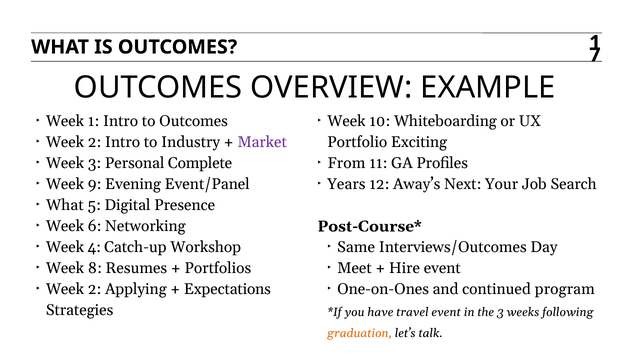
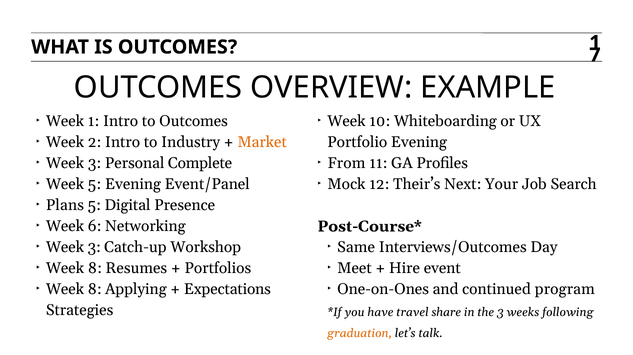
Portfolio Exciting: Exciting -> Evening
Market colour: purple -> orange
Week 9: 9 -> 5
Years: Years -> Mock
Away’s: Away’s -> Their’s
What at (65, 206): What -> Plans
4 at (94, 248): 4 -> 3
2 at (95, 290): 2 -> 8
travel event: event -> share
